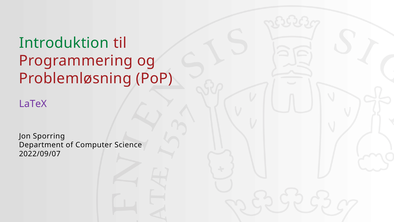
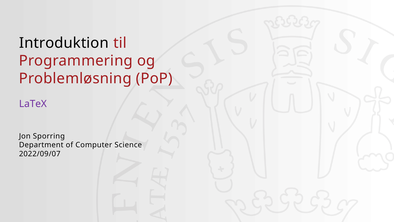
Introduktion colour: green -> black
